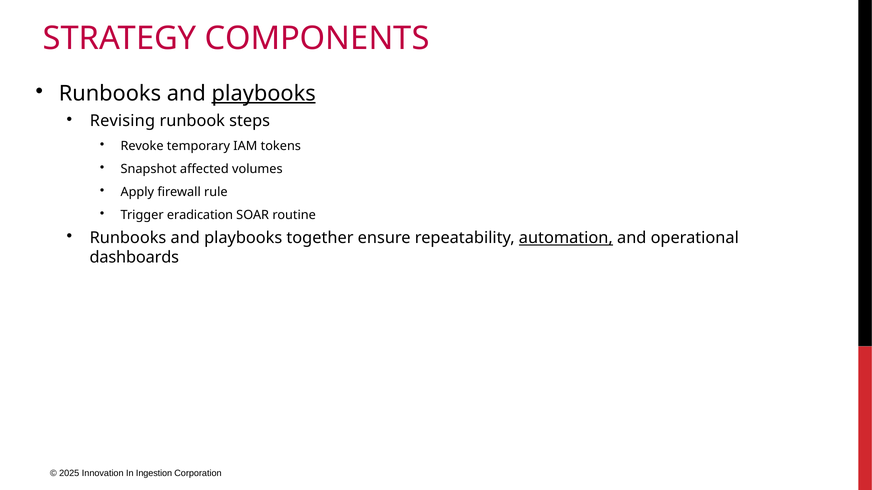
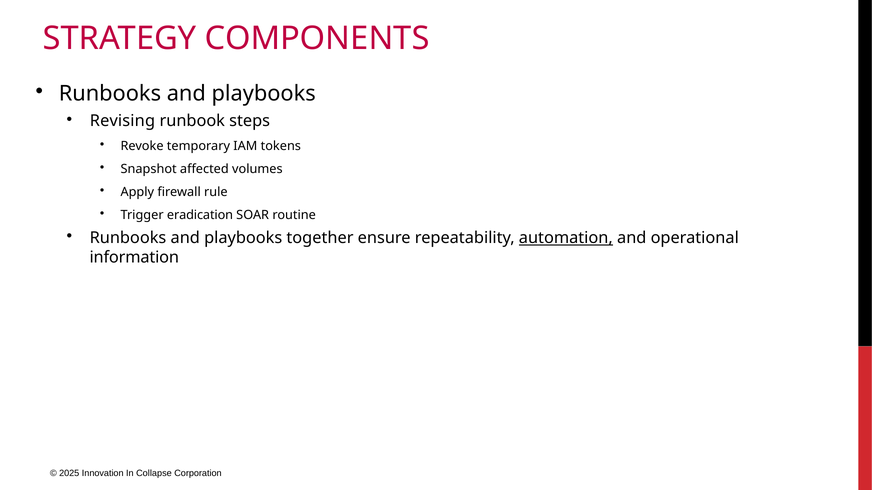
playbooks at (264, 94) underline: present -> none
dashboards: dashboards -> information
Ingestion: Ingestion -> Collapse
